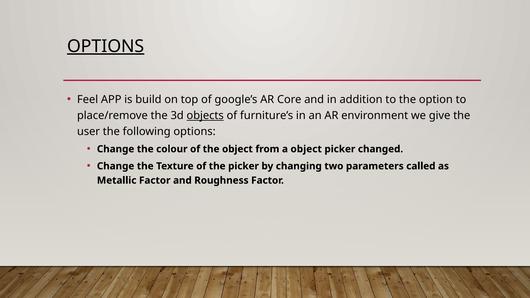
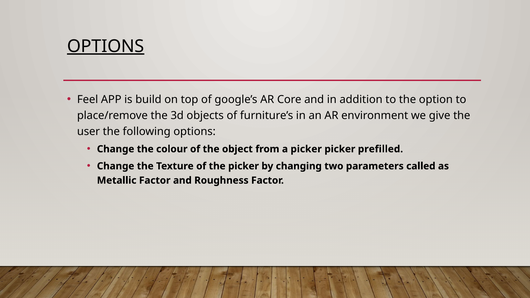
objects underline: present -> none
a object: object -> picker
changed: changed -> prefilled
